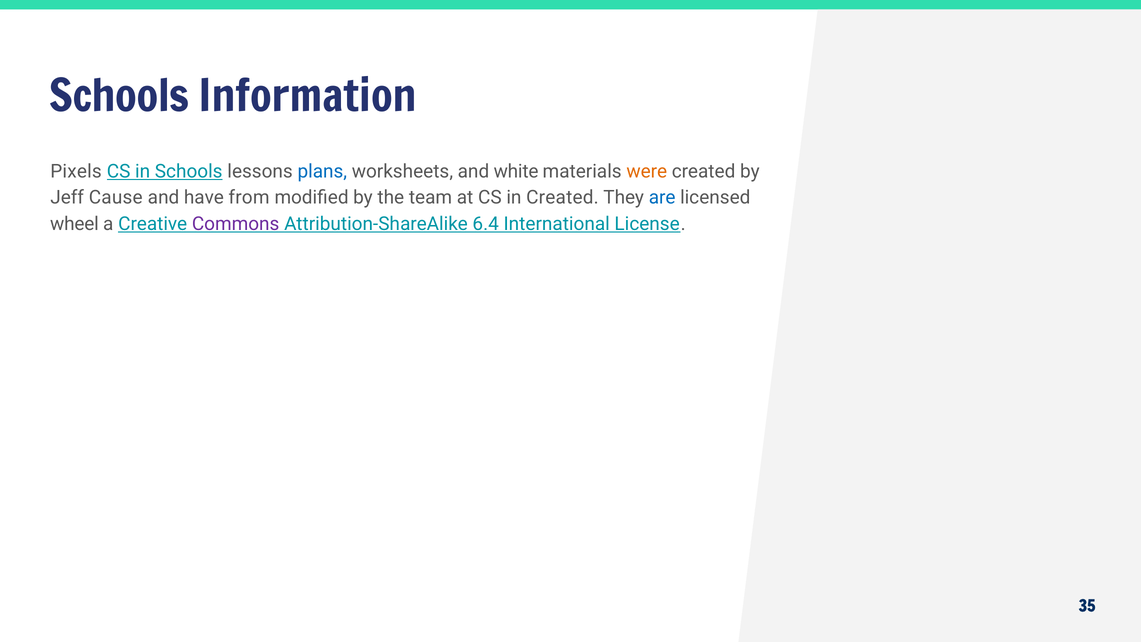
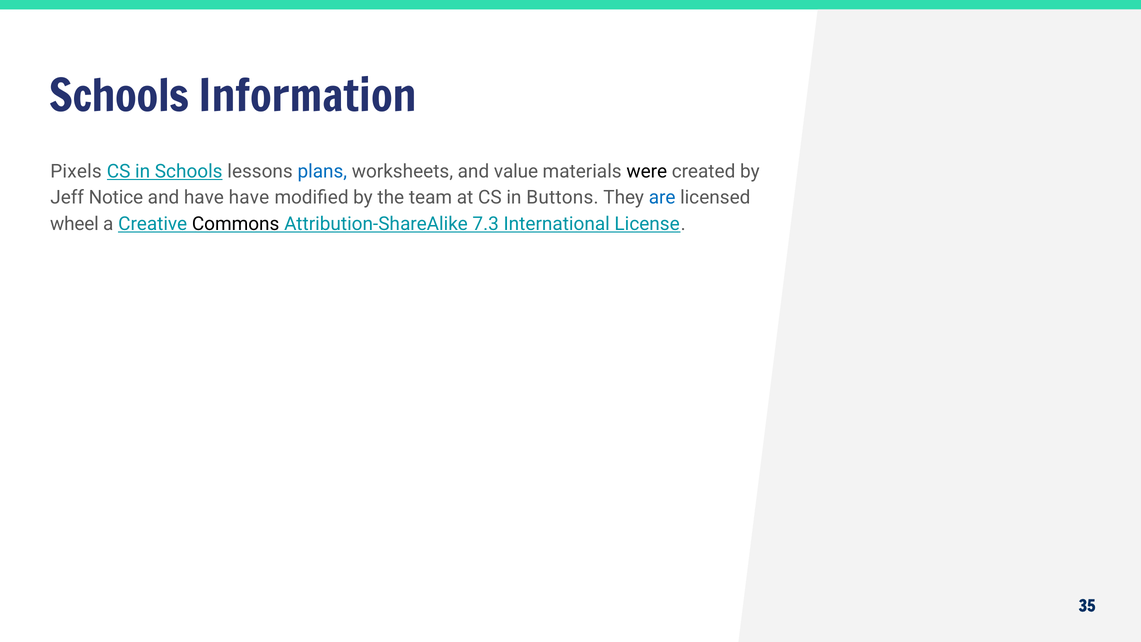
white: white -> value
were colour: orange -> black
Cause: Cause -> Notice
have from: from -> have
in Created: Created -> Buttons
Commons colour: purple -> black
6.4: 6.4 -> 7.3
